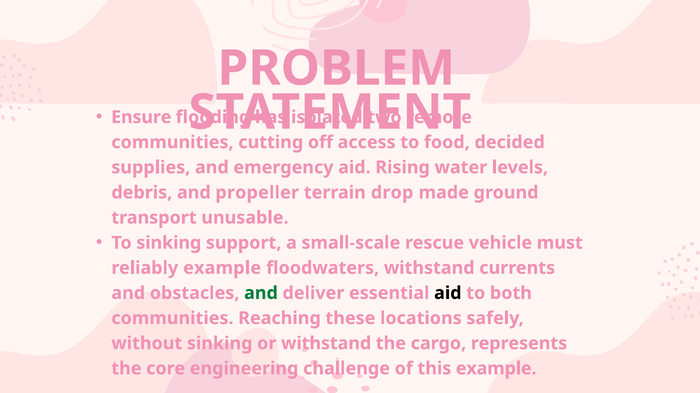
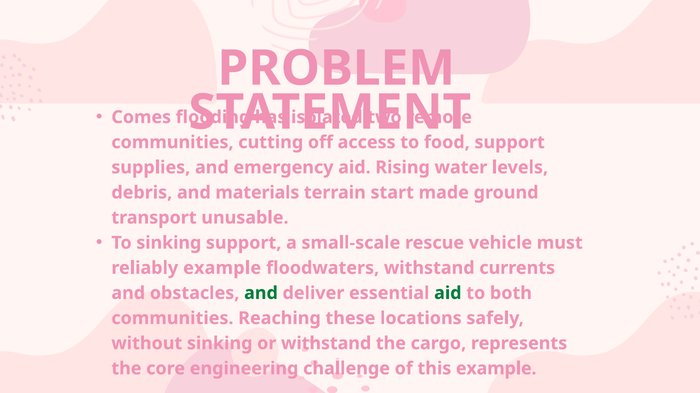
Ensure: Ensure -> Comes
decided at (510, 143): decided -> support
propeller: propeller -> materials
drop: drop -> start
aid at (448, 294) colour: black -> green
